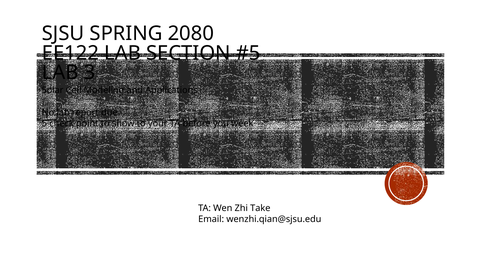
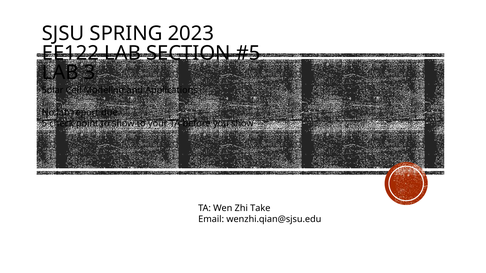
2080: 2080 -> 2023
you week: week -> show
